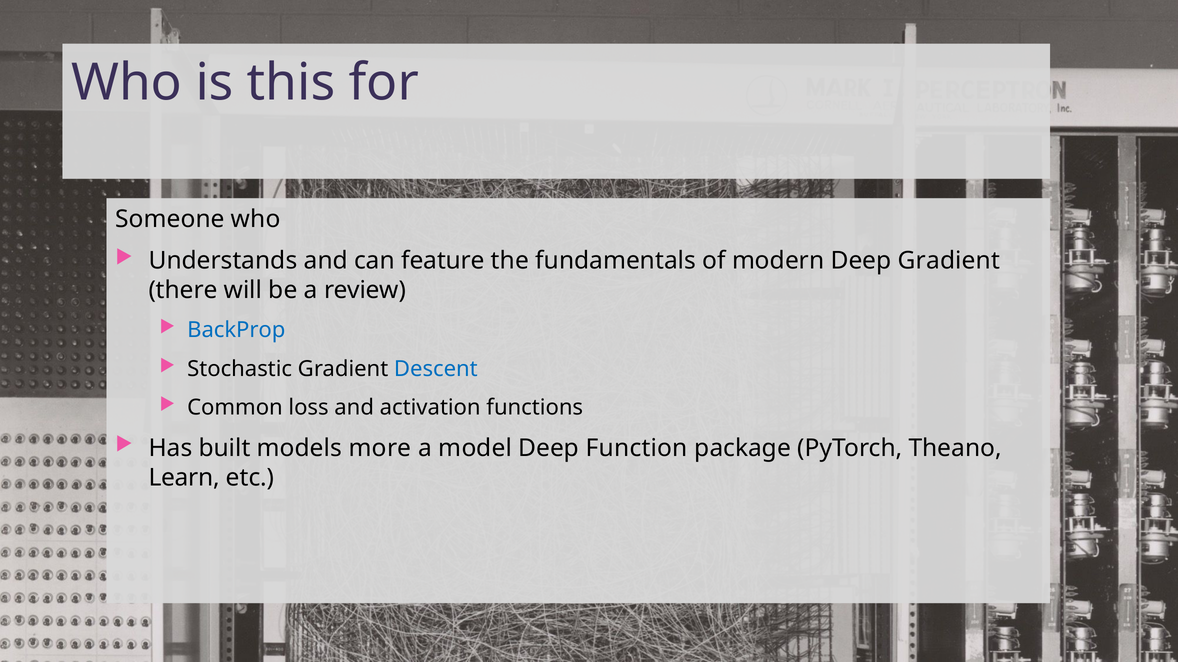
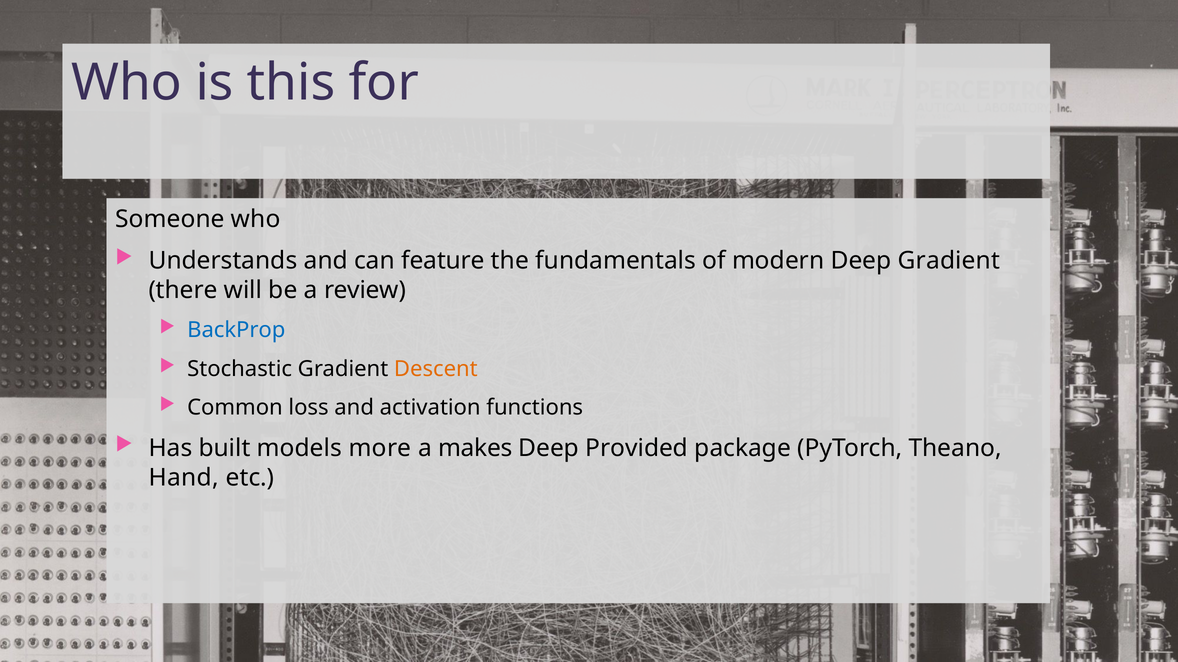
Descent colour: blue -> orange
model: model -> makes
Function: Function -> Provided
Learn: Learn -> Hand
